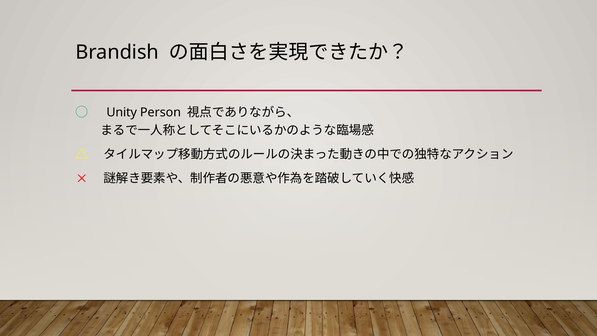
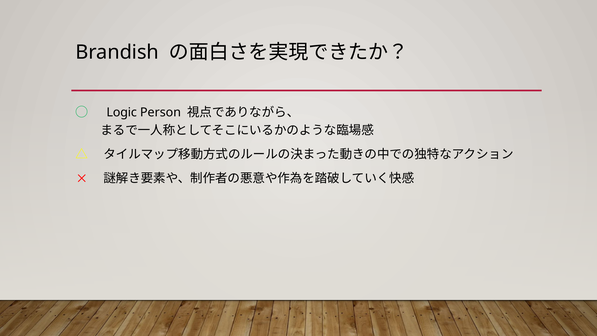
Unity: Unity -> Logic
